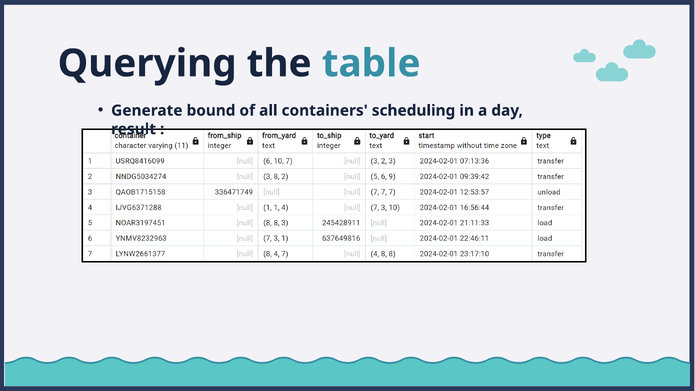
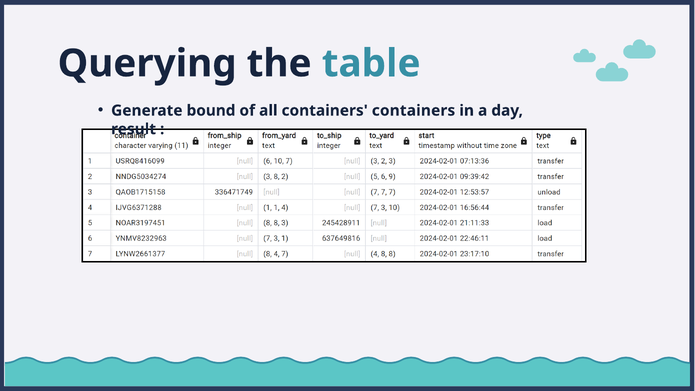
containers scheduling: scheduling -> containers
